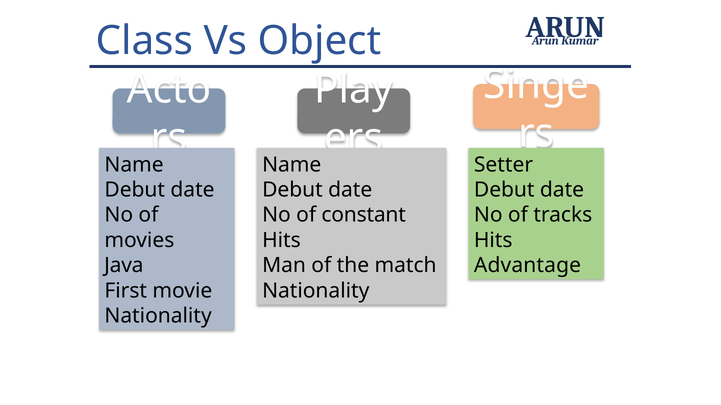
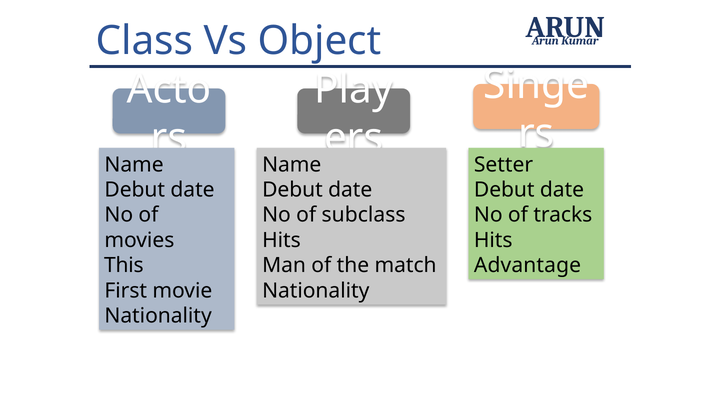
constant: constant -> subclass
Java: Java -> This
